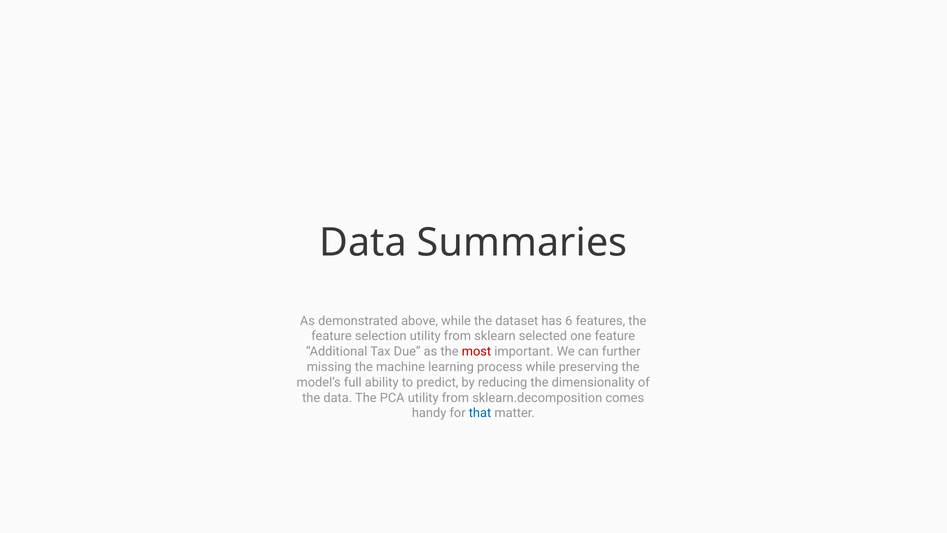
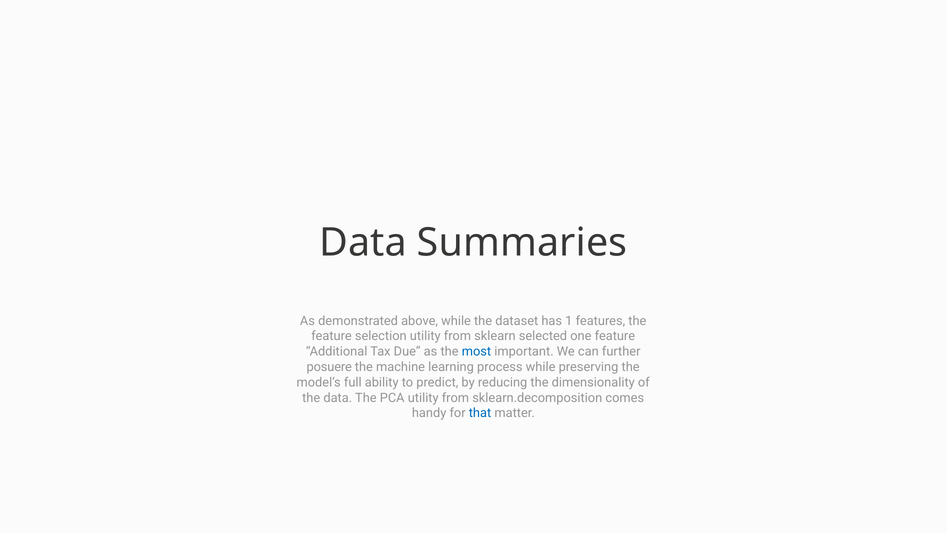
6: 6 -> 1
most colour: red -> blue
missing: missing -> posuere
